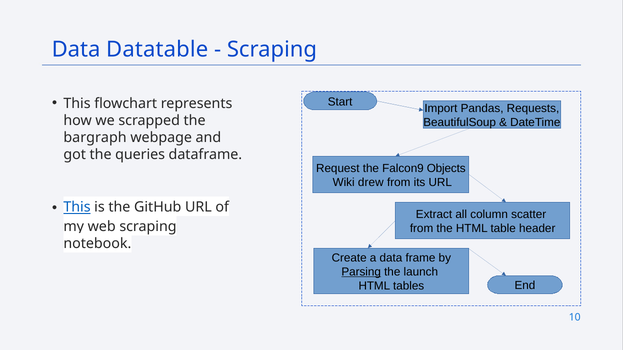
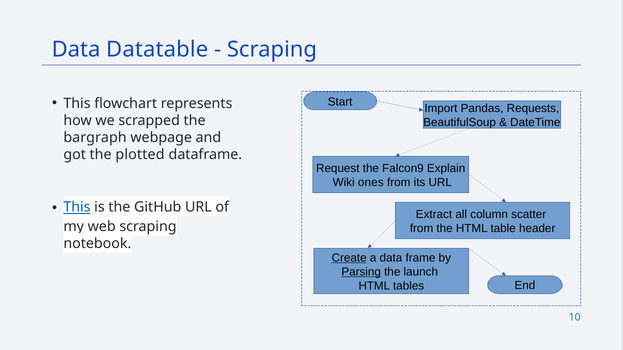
queries: queries -> plotted
Objects: Objects -> Explain
drew: drew -> ones
Create underline: none -> present
